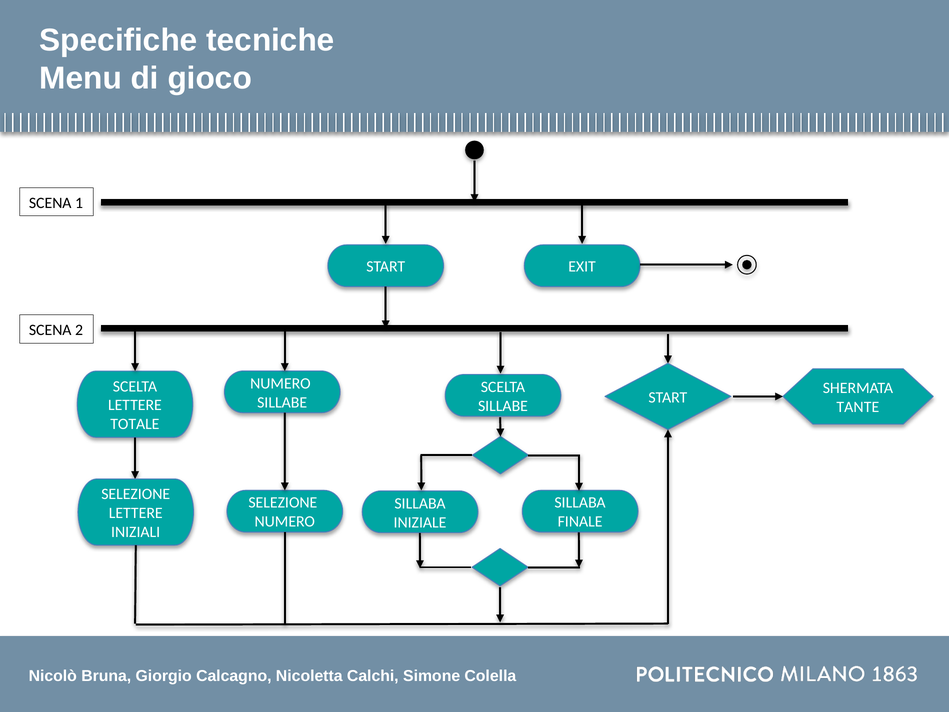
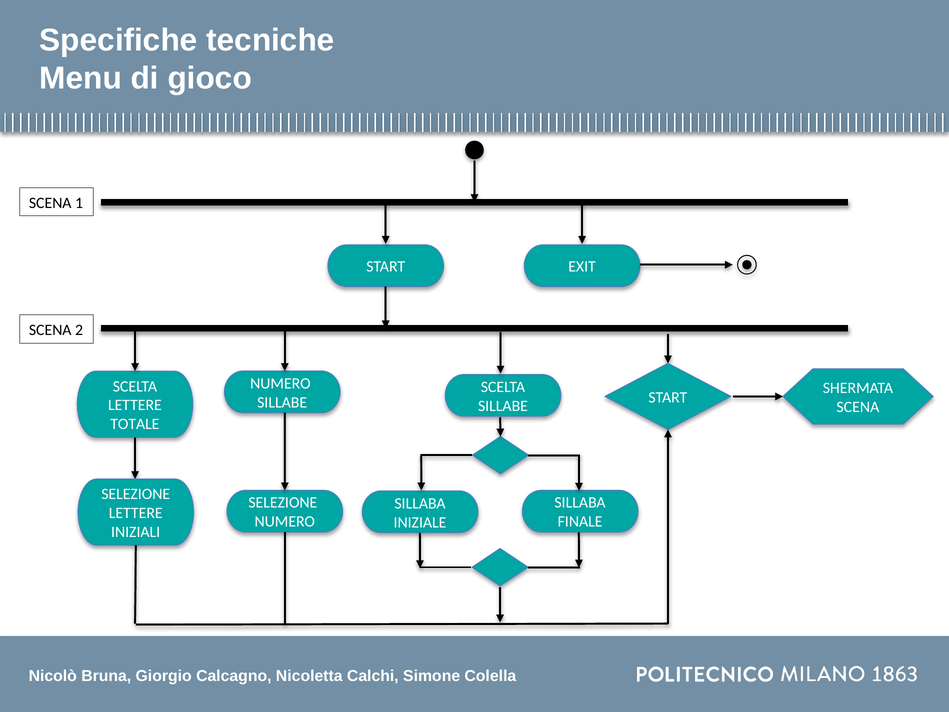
TANTE at (858, 407): TANTE -> SCENA
